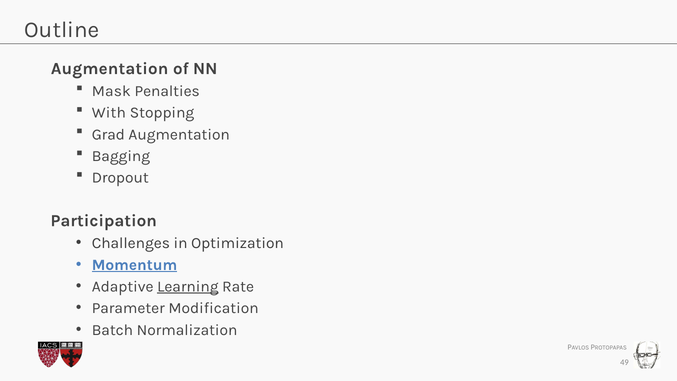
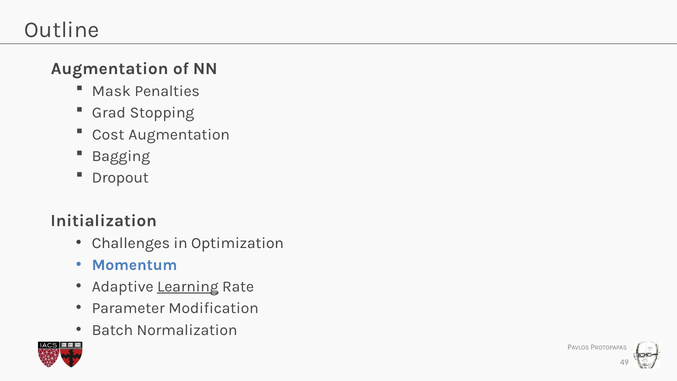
With: With -> Grad
Grad: Grad -> Cost
Participation: Participation -> Initialization
Momentum underline: present -> none
